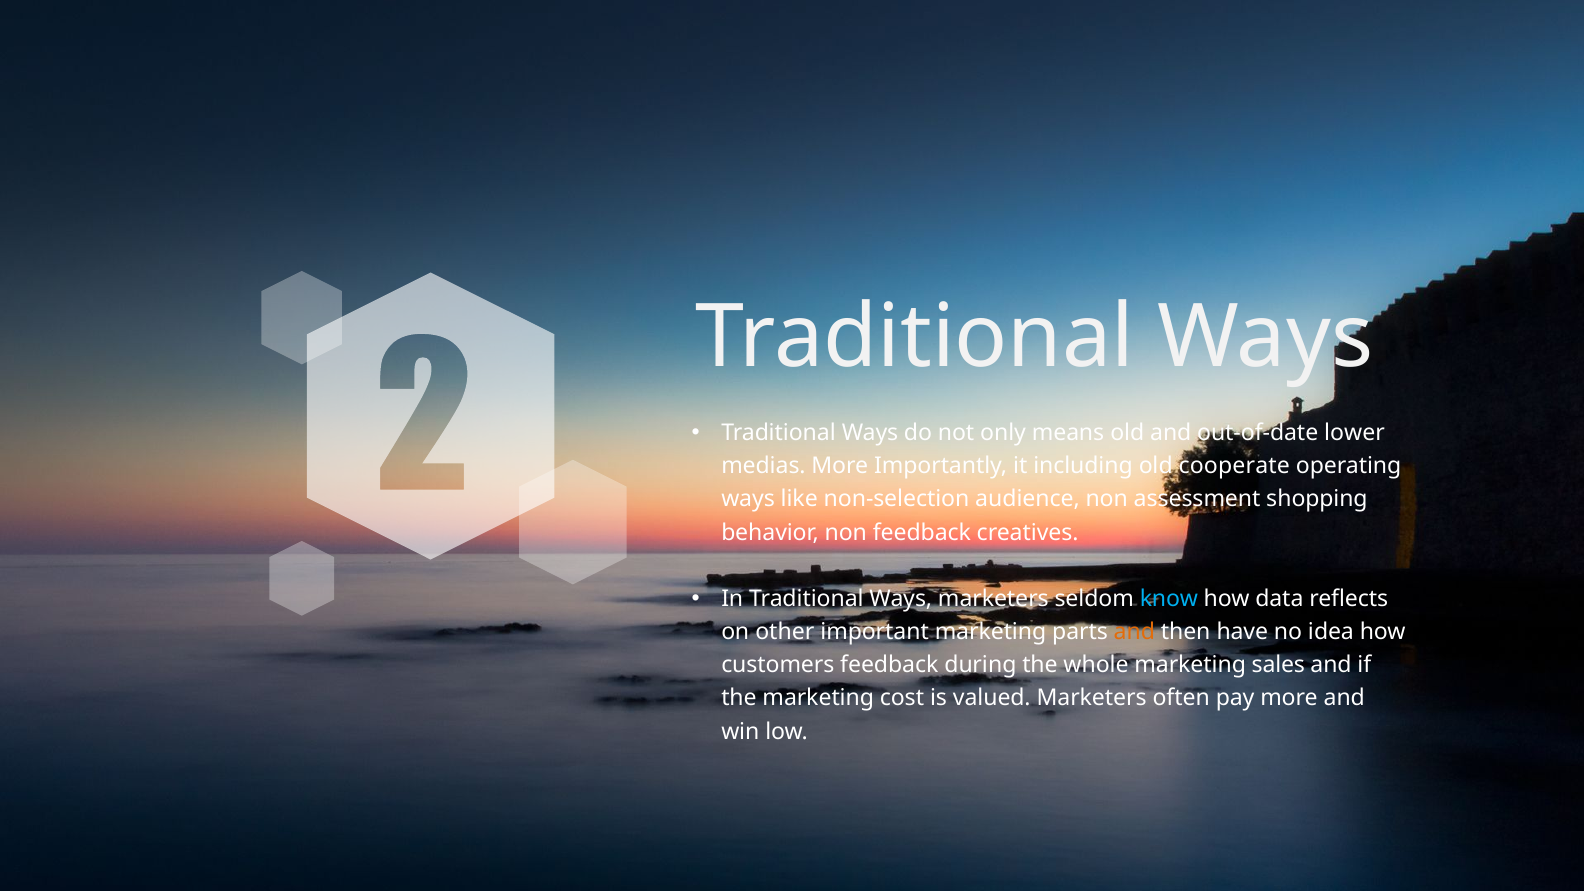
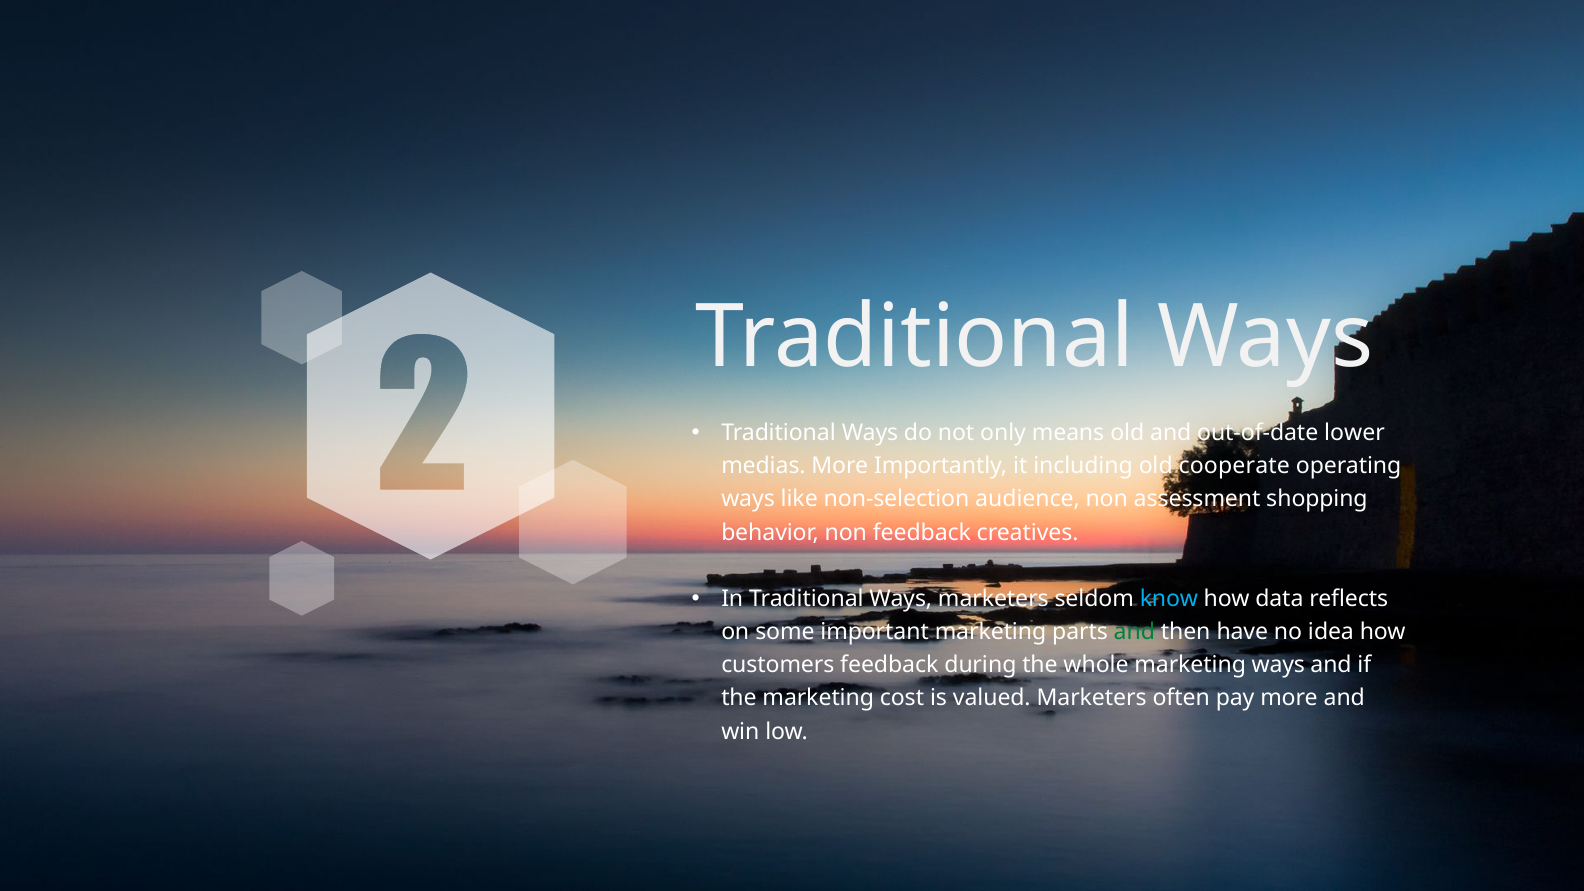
other: other -> some
and at (1134, 632) colour: orange -> green
marketing sales: sales -> ways
